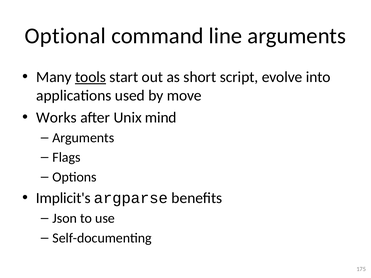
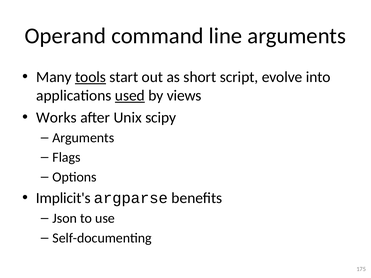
Optional: Optional -> Operand
used underline: none -> present
move: move -> views
mind: mind -> scipy
